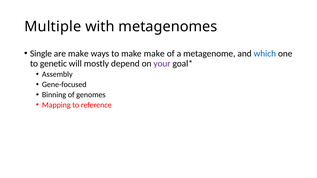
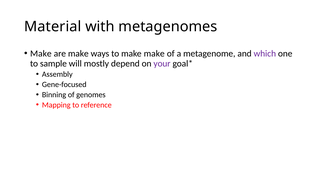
Multiple: Multiple -> Material
Single at (41, 54): Single -> Make
which colour: blue -> purple
genetic: genetic -> sample
